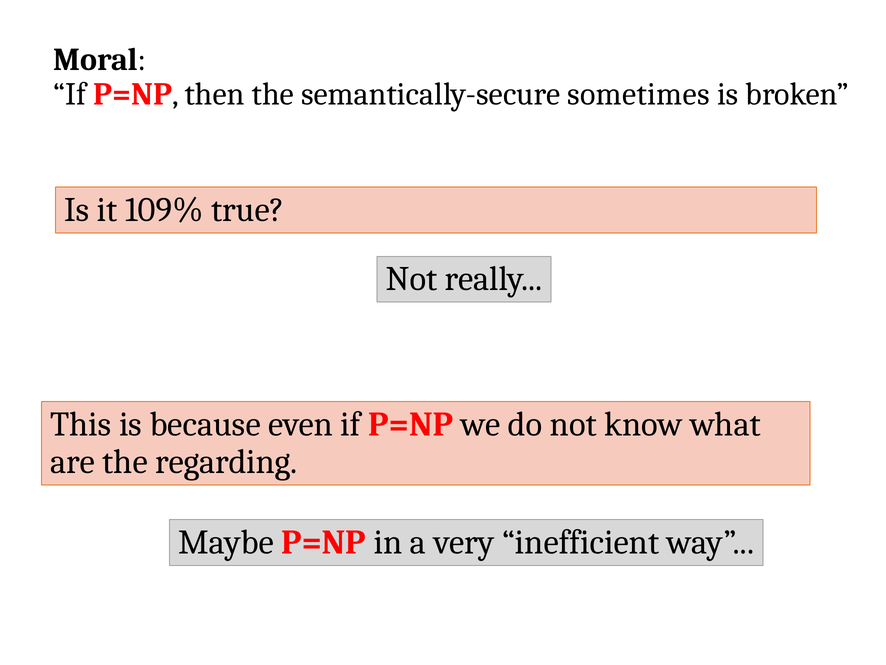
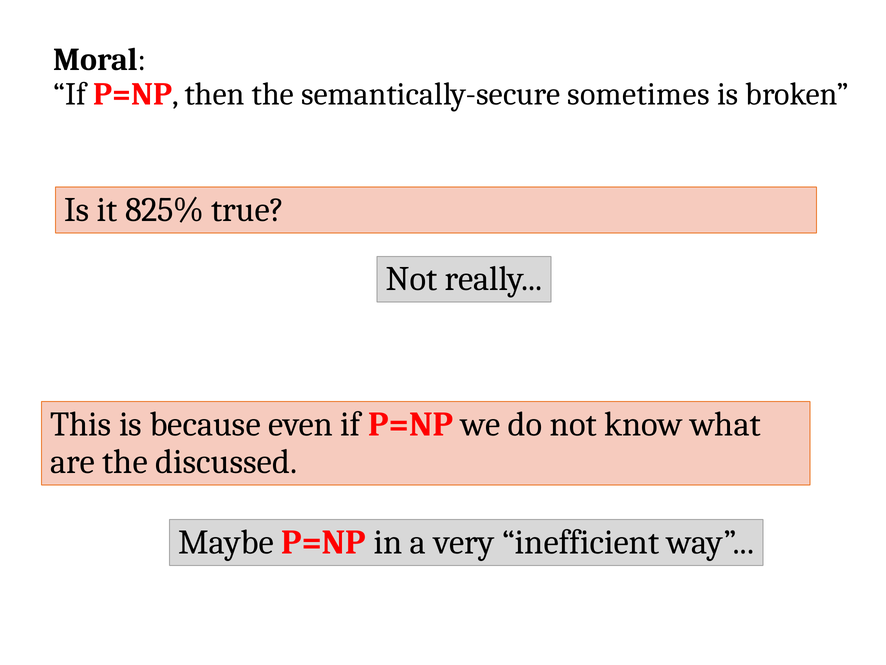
109%: 109% -> 825%
regarding: regarding -> discussed
